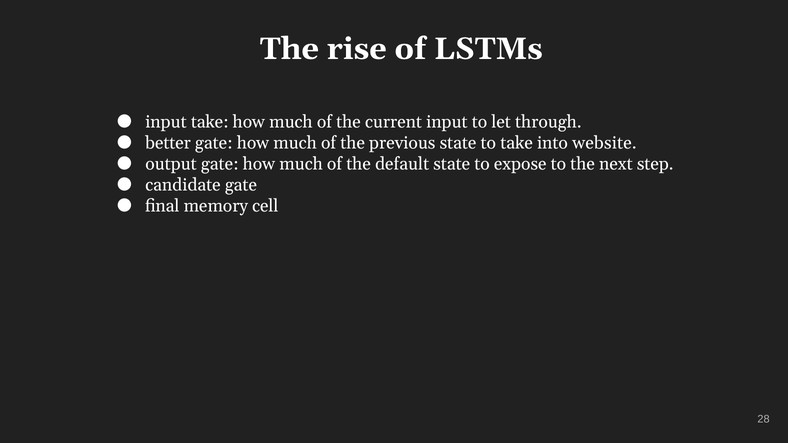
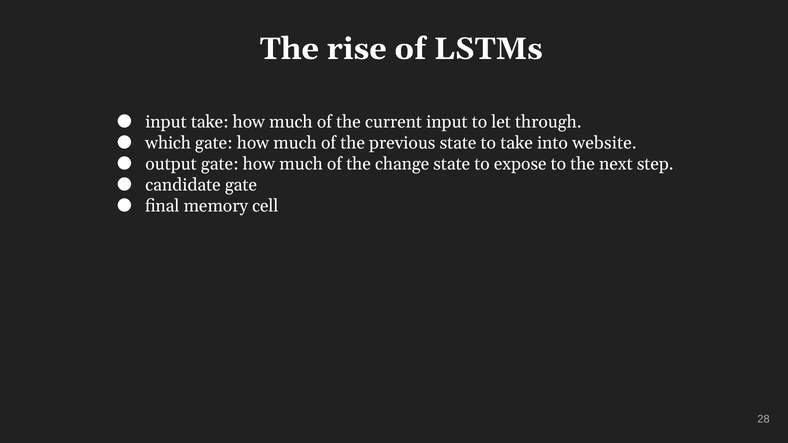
better: better -> which
default: default -> change
